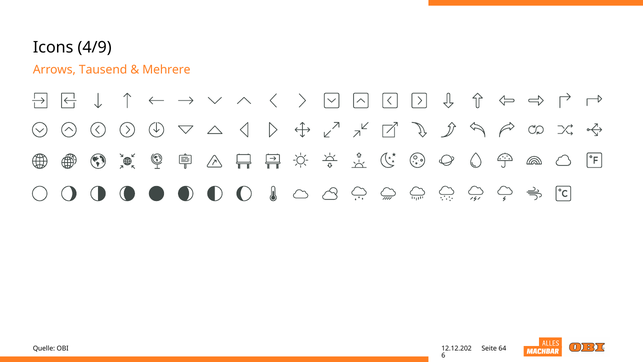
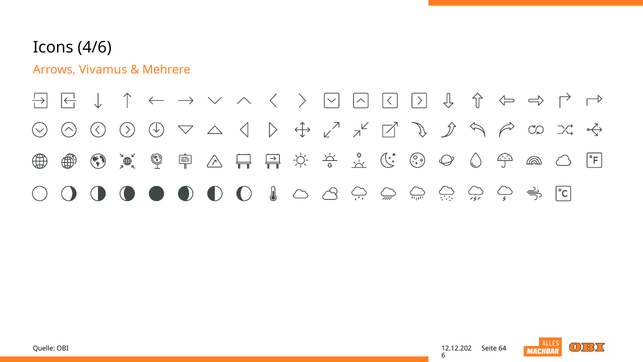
4/9: 4/9 -> 4/6
Tausend: Tausend -> Vivamus
